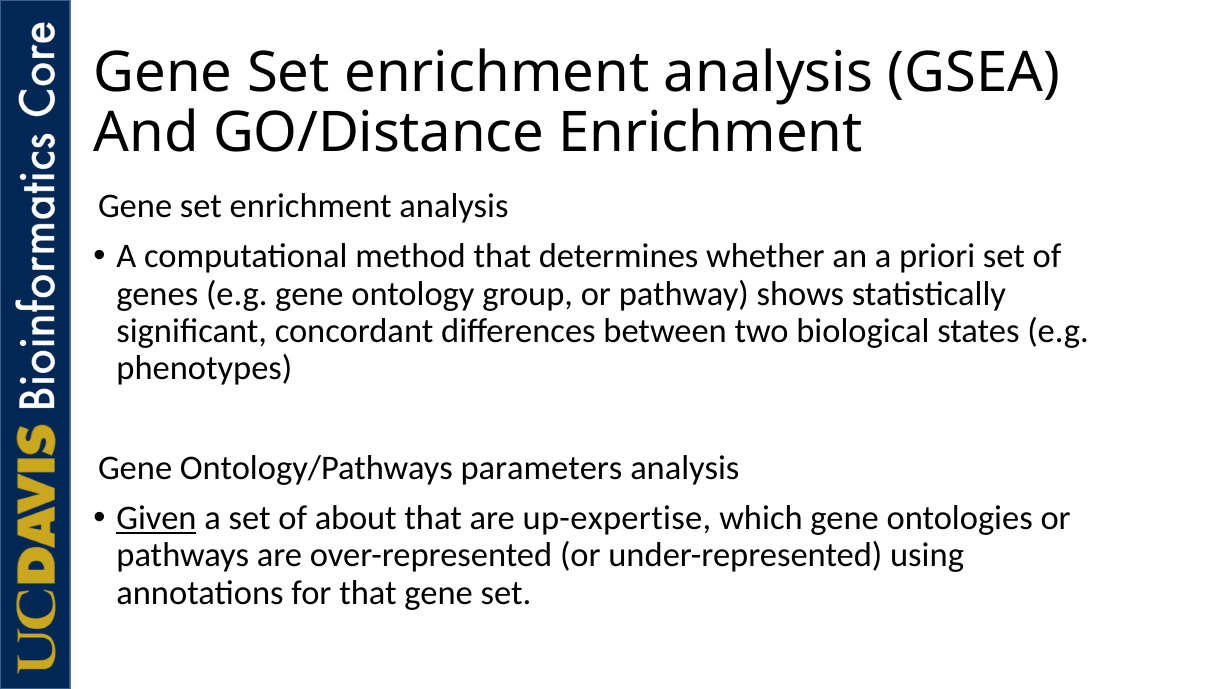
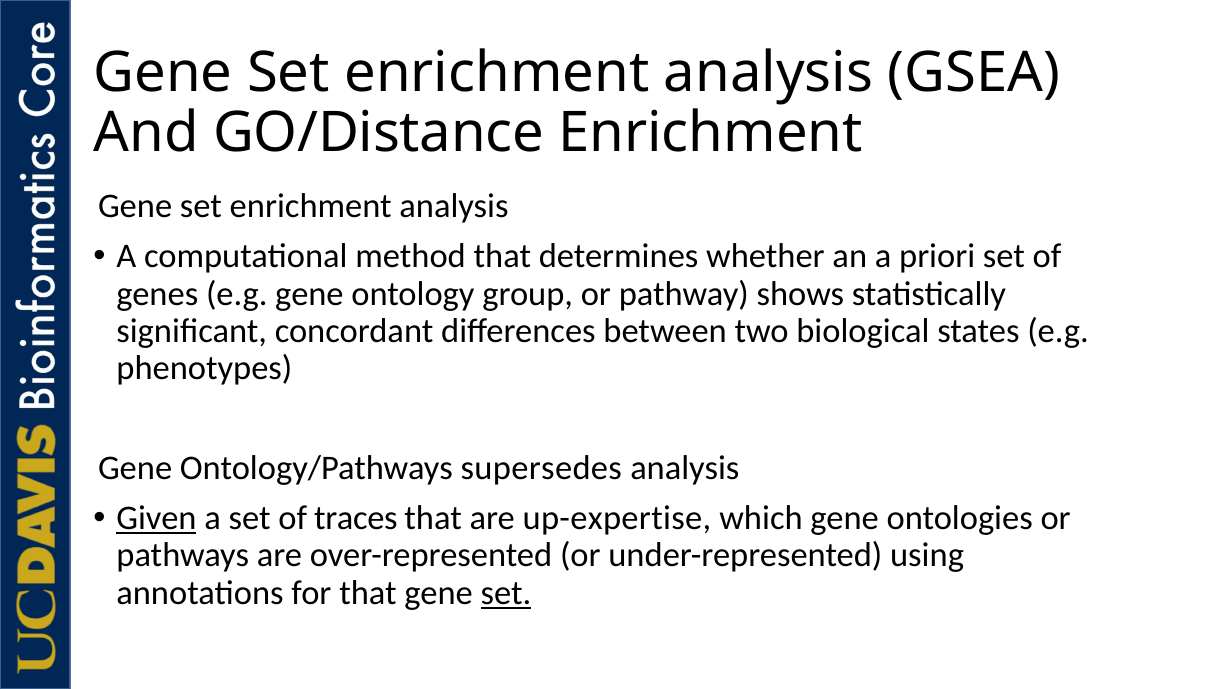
parameters: parameters -> supersedes
about: about -> traces
set at (506, 593) underline: none -> present
